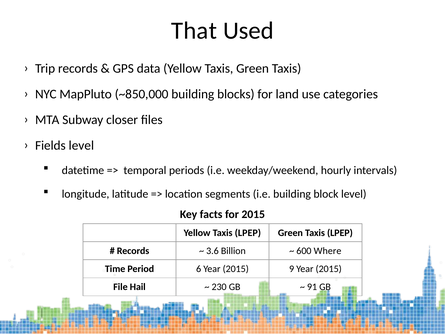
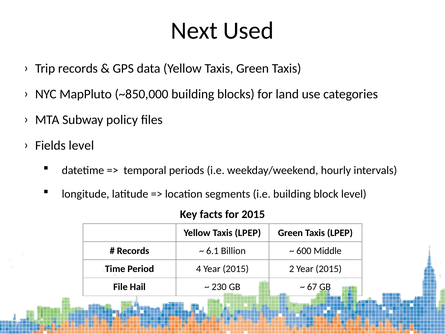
That: That -> Next
closer: closer -> policy
3.6: 3.6 -> 6.1
Where: Where -> Middle
6: 6 -> 4
9: 9 -> 2
91: 91 -> 67
